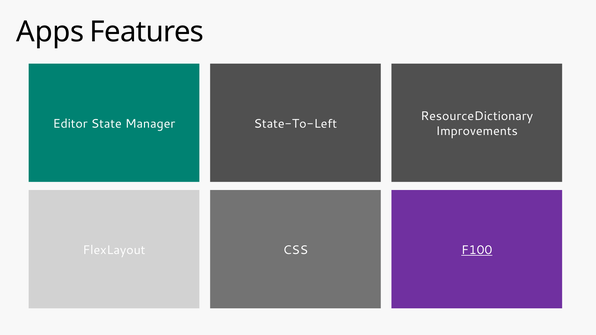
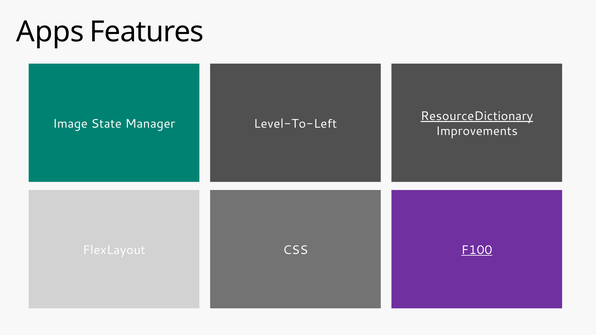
ResourceDictionary underline: none -> present
Editor: Editor -> Image
State-To-Left: State-To-Left -> Level-To-Left
